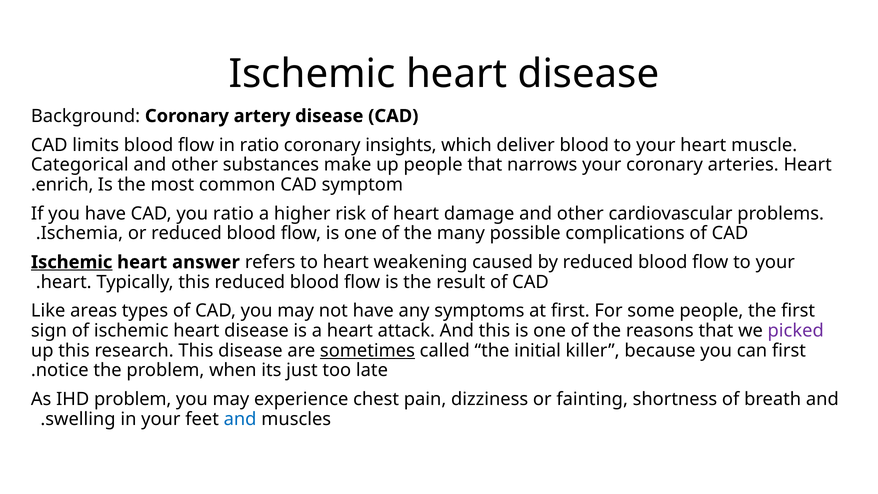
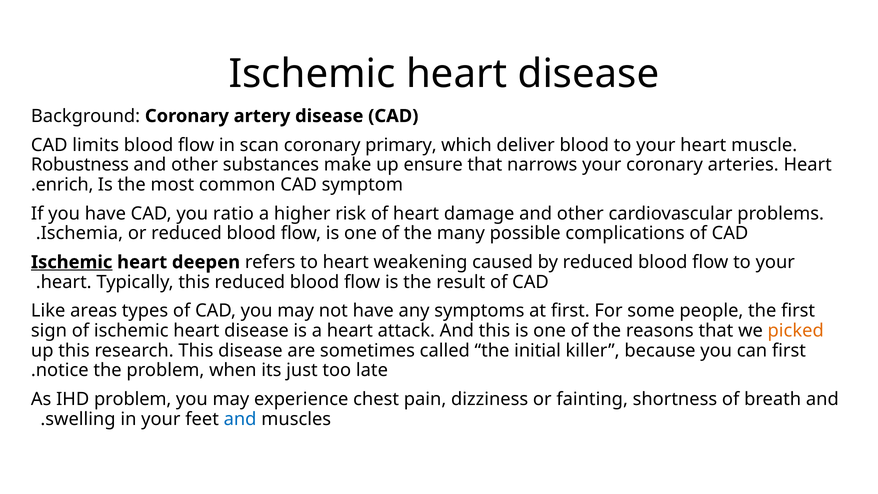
in ratio: ratio -> scan
insights: insights -> primary
Categorical: Categorical -> Robustness
up people: people -> ensure
answer: answer -> deepen
picked colour: purple -> orange
sometimes underline: present -> none
